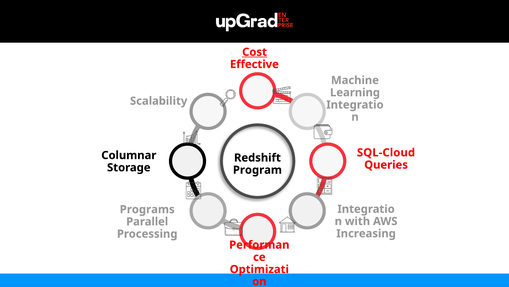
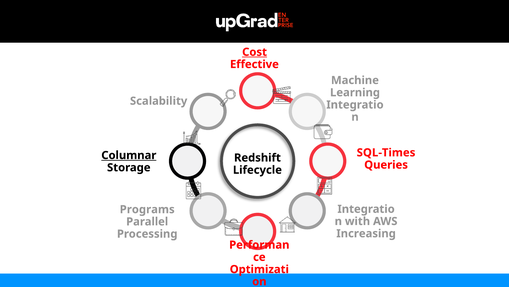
SQL-Cloud: SQL-Cloud -> SQL-Times
Columnar underline: none -> present
Program: Program -> Lifecycle
